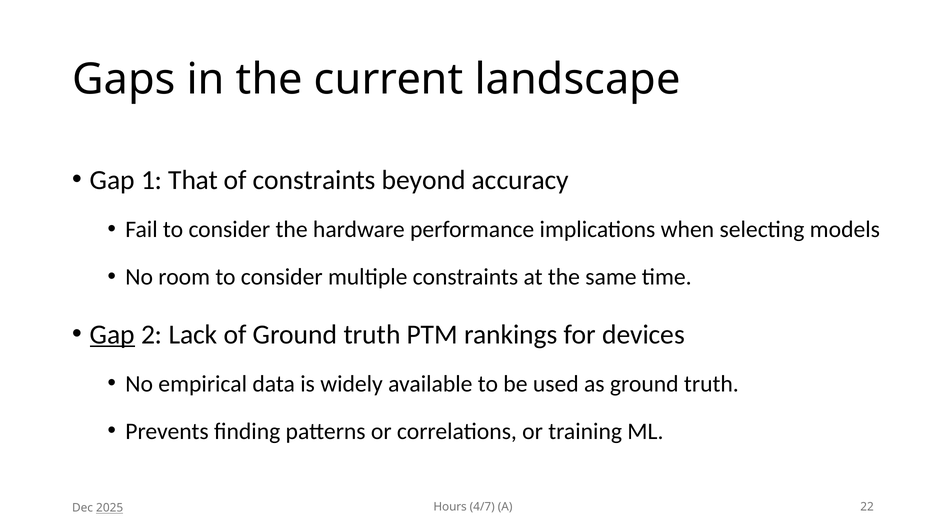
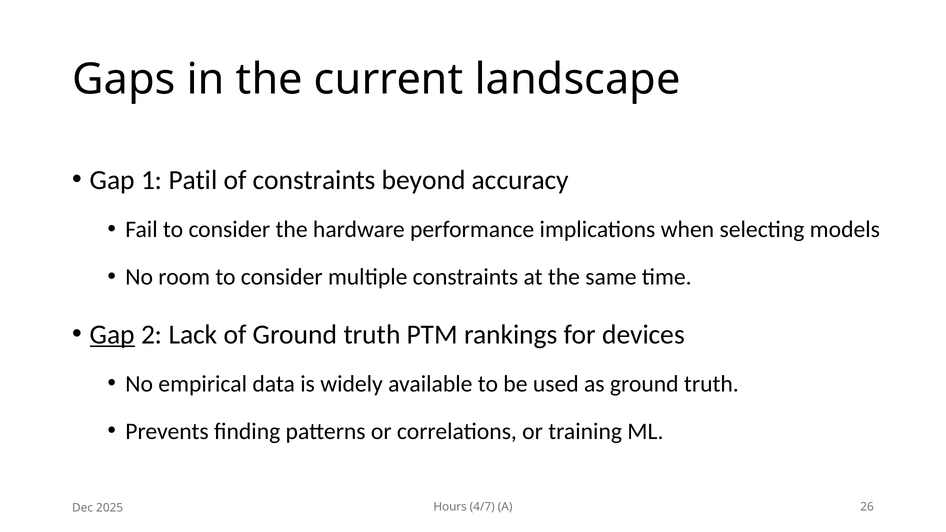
That: That -> Patil
22: 22 -> 26
2025 underline: present -> none
